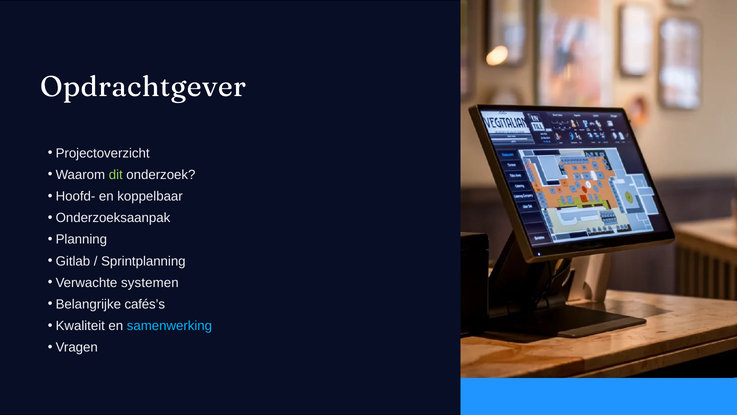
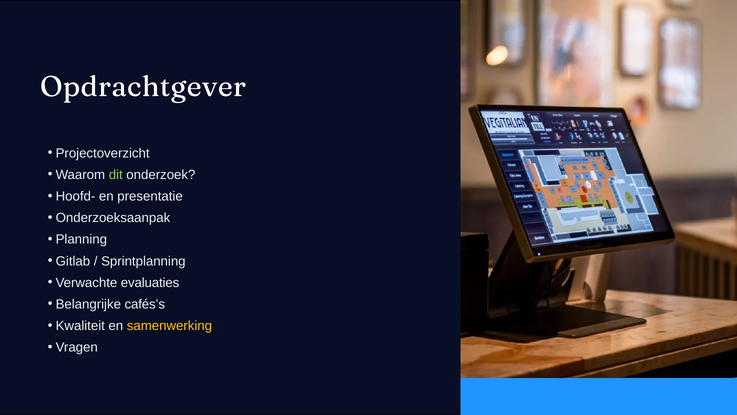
koppelbaar: koppelbaar -> presentatie
systemen: systemen -> evaluaties
samenwerking colour: light blue -> yellow
